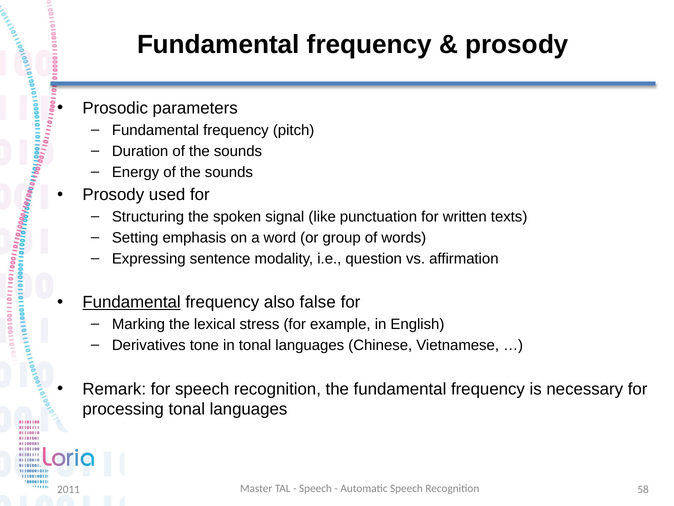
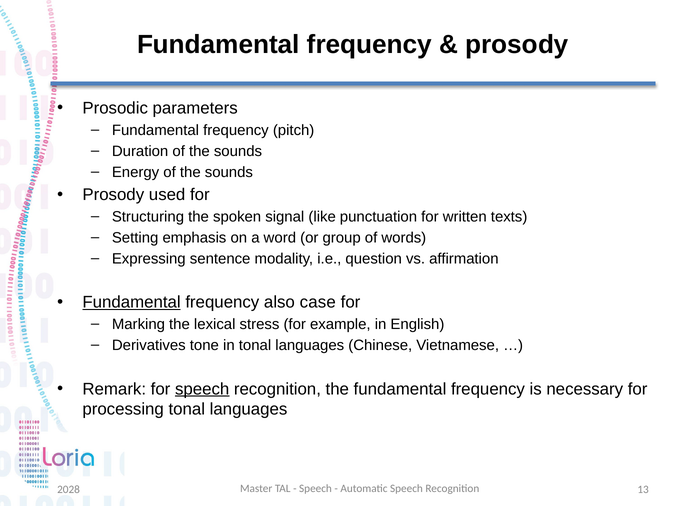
false: false -> case
speech at (202, 389) underline: none -> present
2011: 2011 -> 2028
58: 58 -> 13
